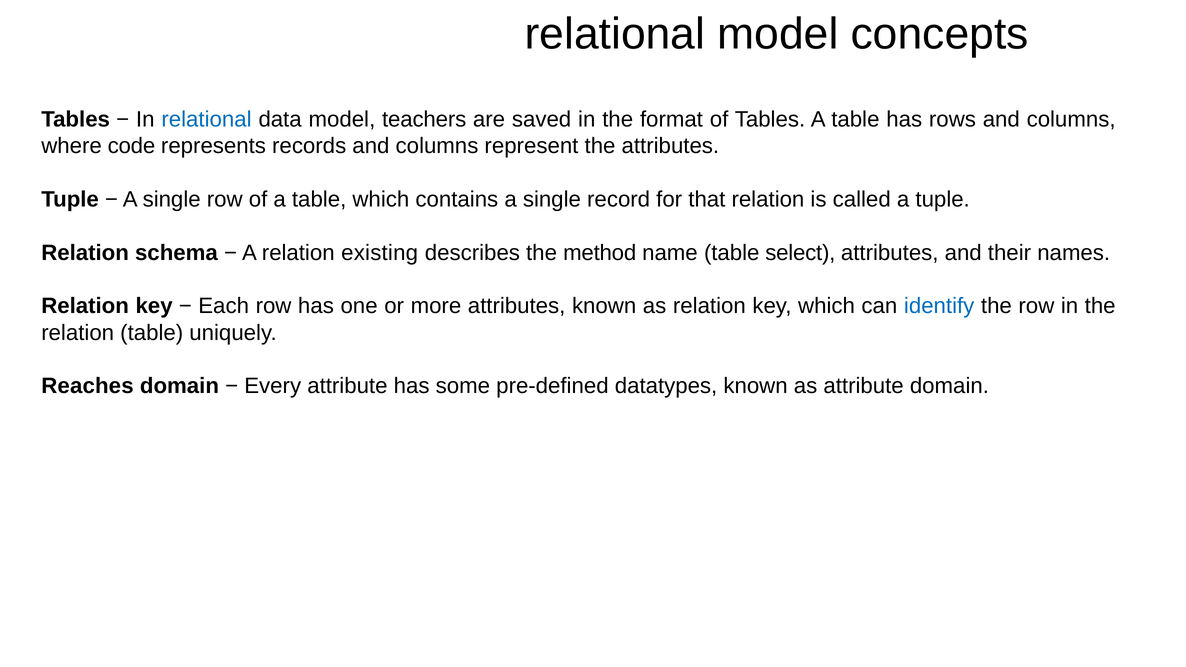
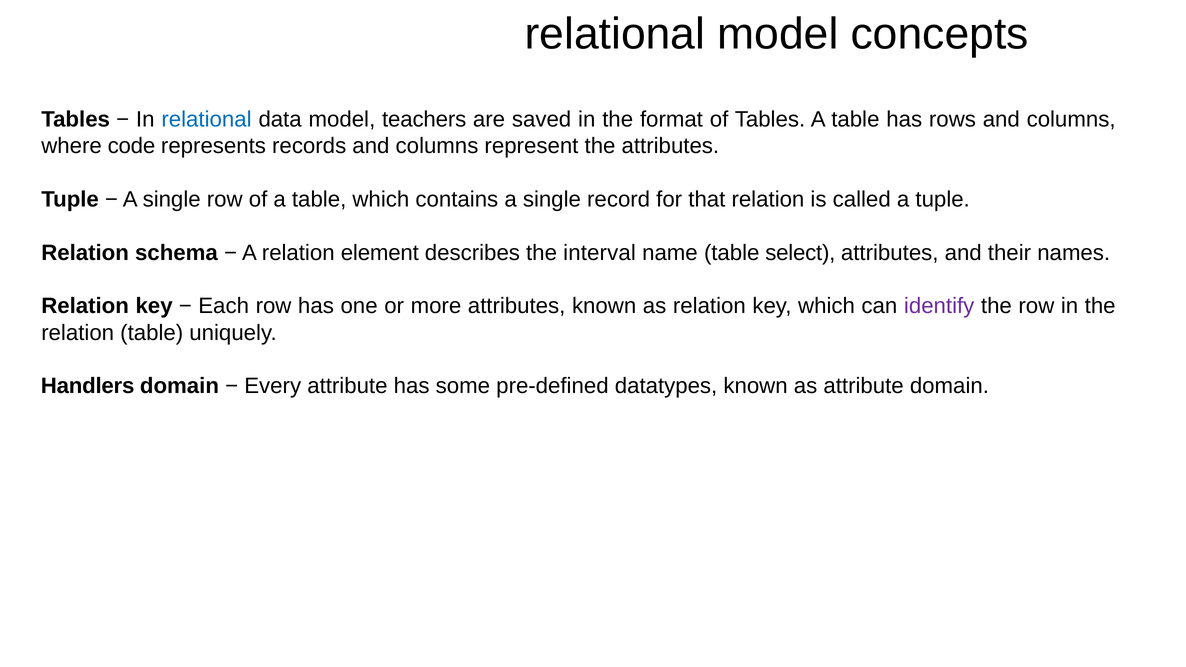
existing: existing -> element
method: method -> interval
identify colour: blue -> purple
Reaches: Reaches -> Handlers
